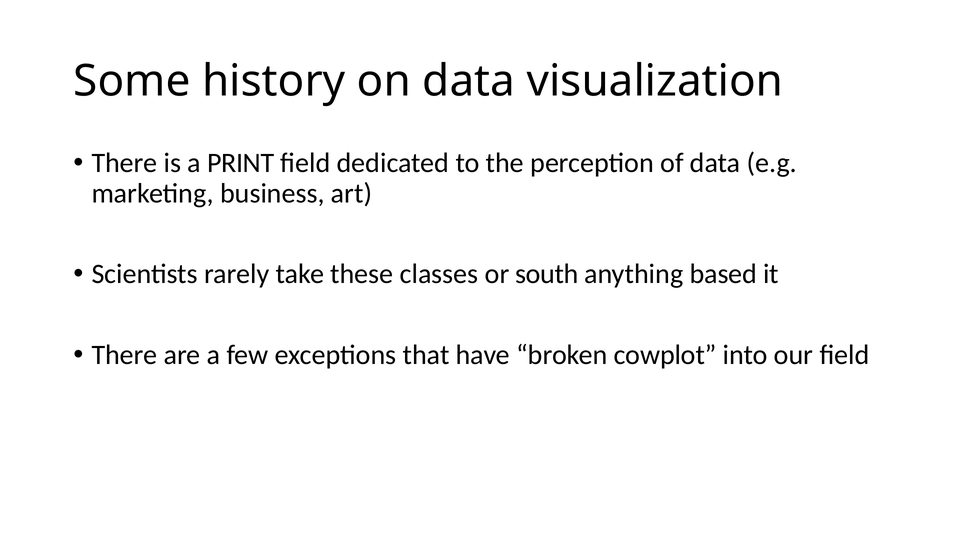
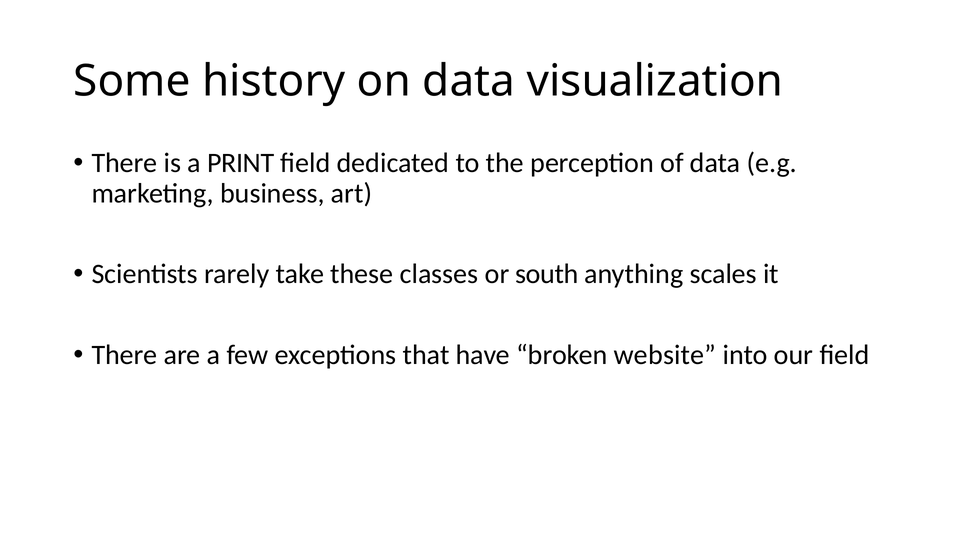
based: based -> scales
cowplot: cowplot -> website
